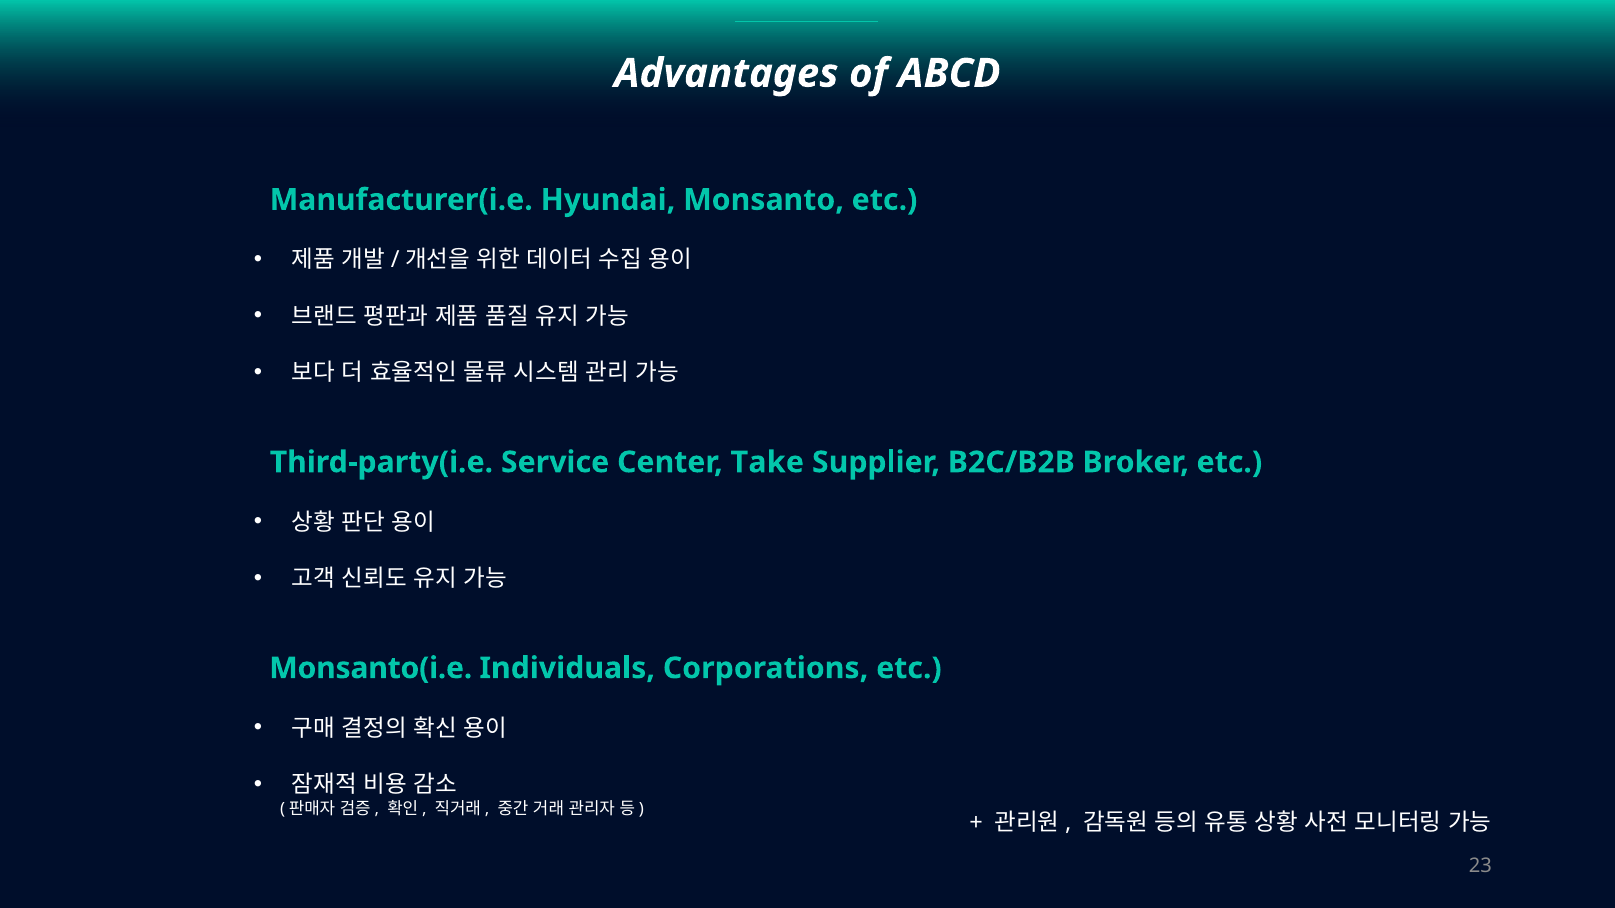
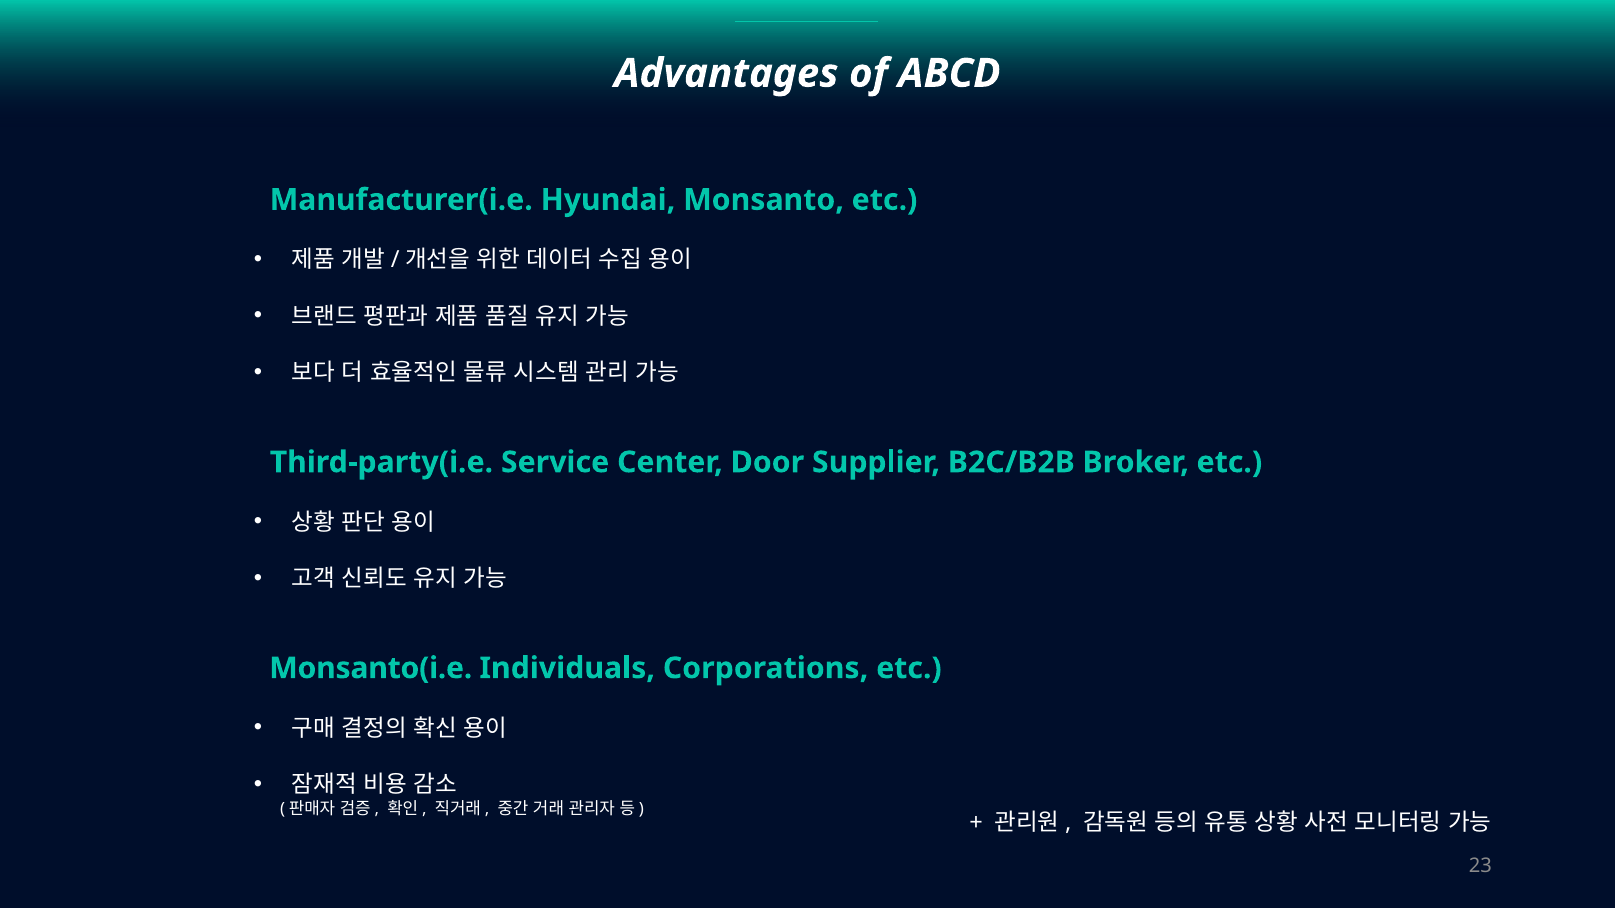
Take: Take -> Door
